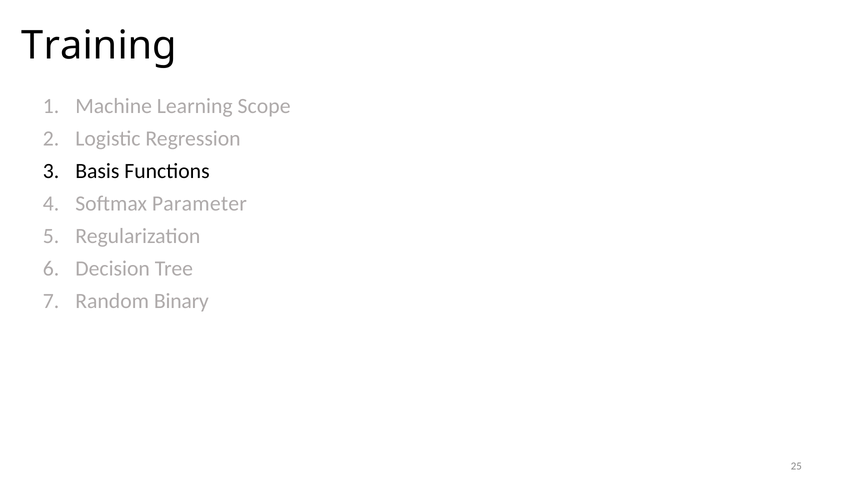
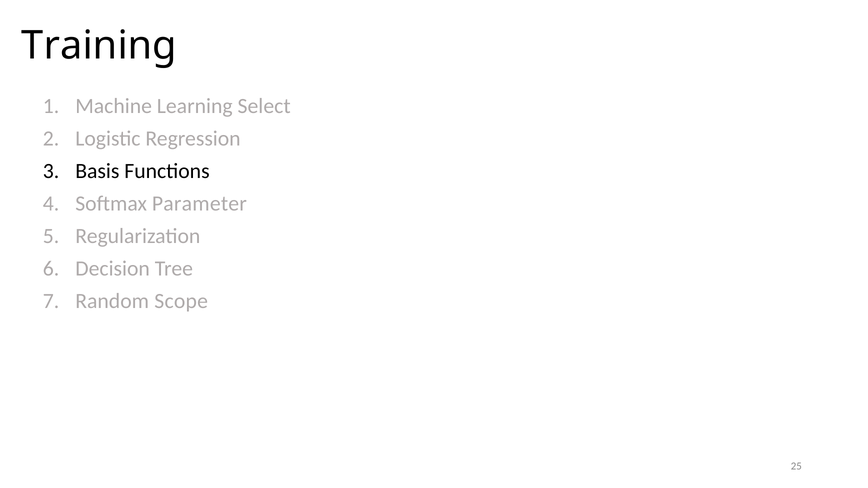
Scope: Scope -> Select
Binary: Binary -> Scope
